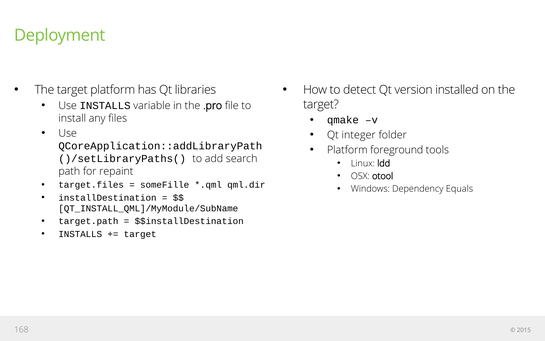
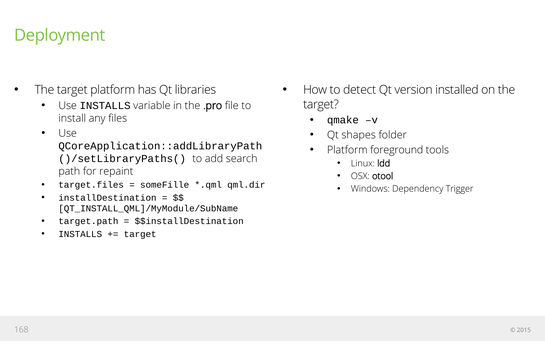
integer: integer -> shapes
Equals: Equals -> Trigger
